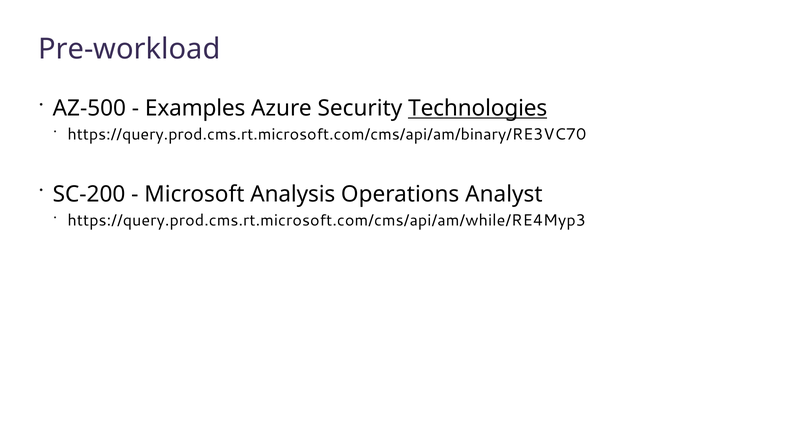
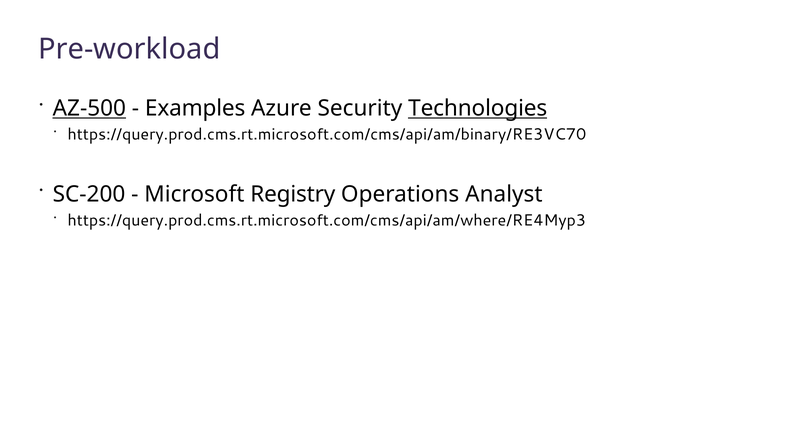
AZ-500 underline: none -> present
Analysis: Analysis -> Registry
https://query.prod.cms.rt.microsoft.com/cms/api/am/while/RE4Myp3: https://query.prod.cms.rt.microsoft.com/cms/api/am/while/RE4Myp3 -> https://query.prod.cms.rt.microsoft.com/cms/api/am/where/RE4Myp3
